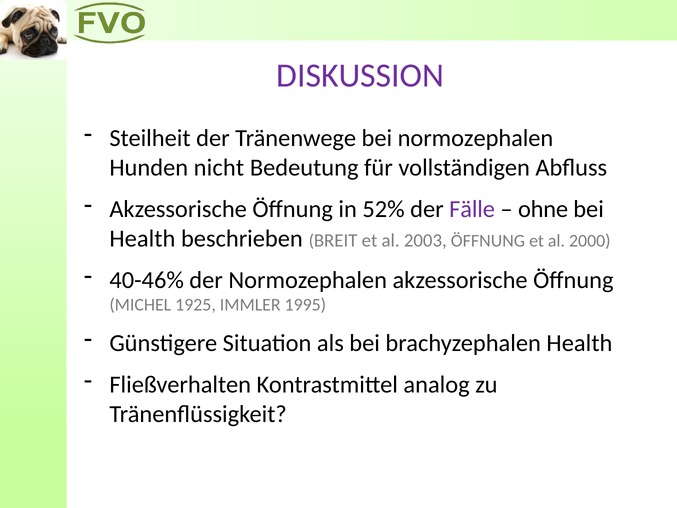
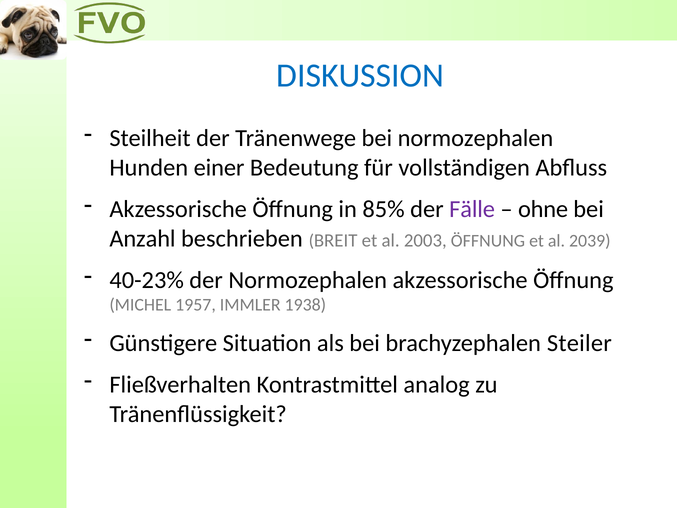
DISKUSSION colour: purple -> blue
nicht: nicht -> einer
52%: 52% -> 85%
Health at (142, 238): Health -> Anzahl
2000: 2000 -> 2039
40-46%: 40-46% -> 40-23%
1925: 1925 -> 1957
1995: 1995 -> 1938
brachyzephalen Health: Health -> Steiler
